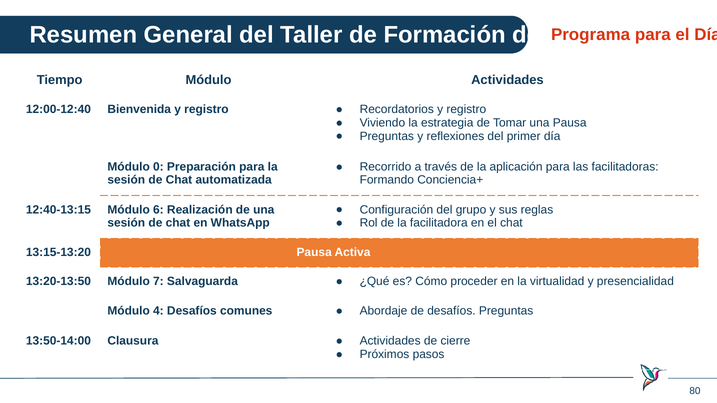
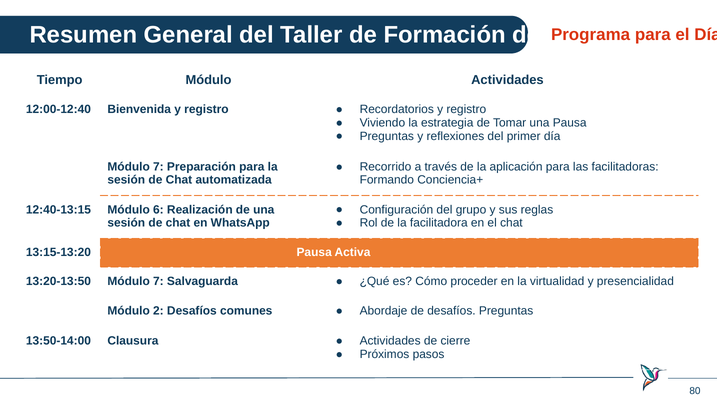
0 at (158, 167): 0 -> 7
Módulo 4: 4 -> 2
